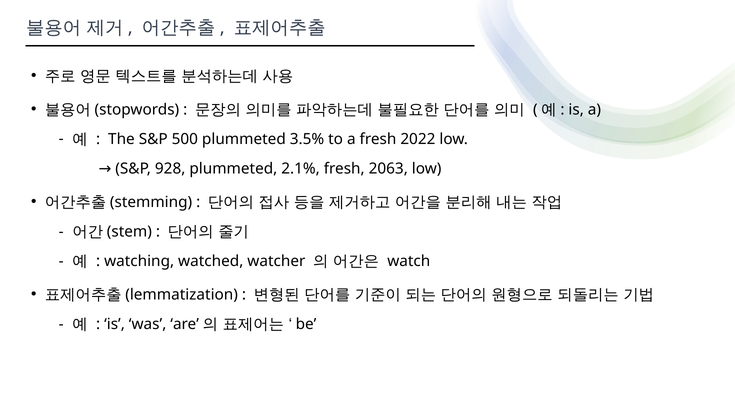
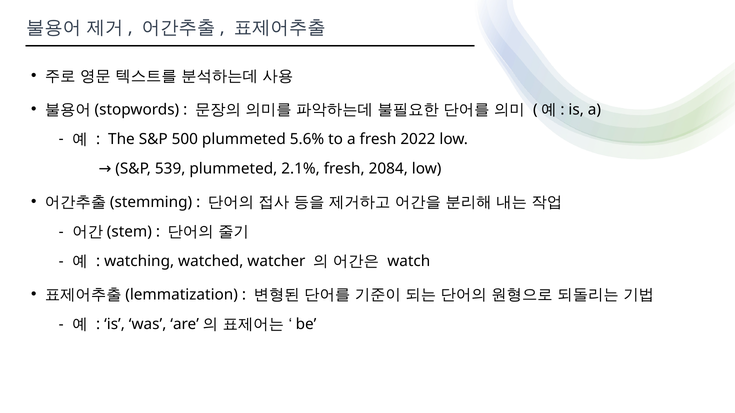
3.5%: 3.5% -> 5.6%
928: 928 -> 539
2063: 2063 -> 2084
